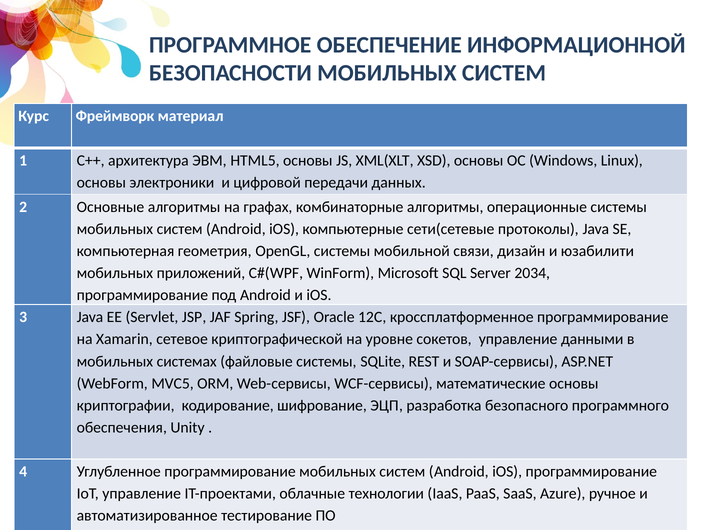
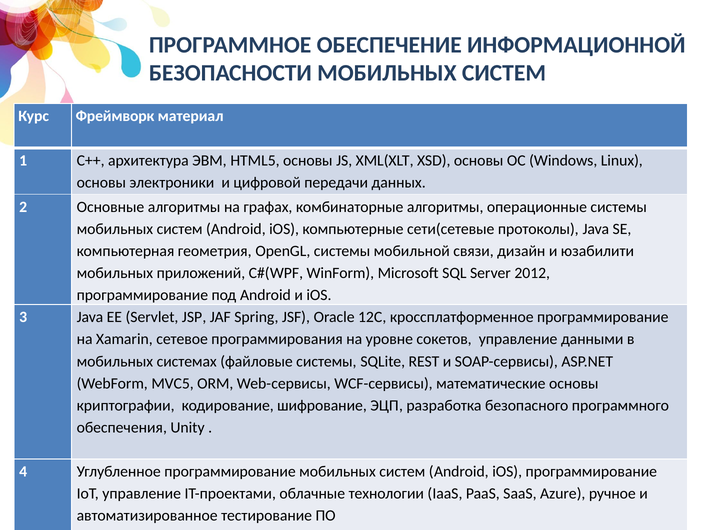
2034: 2034 -> 2012
криптографической: криптографической -> программирования
